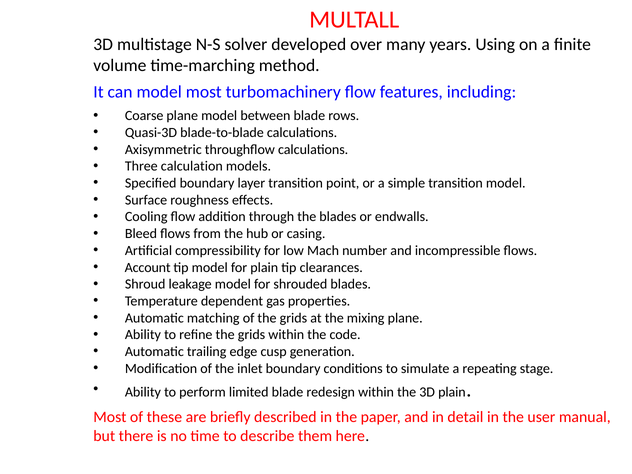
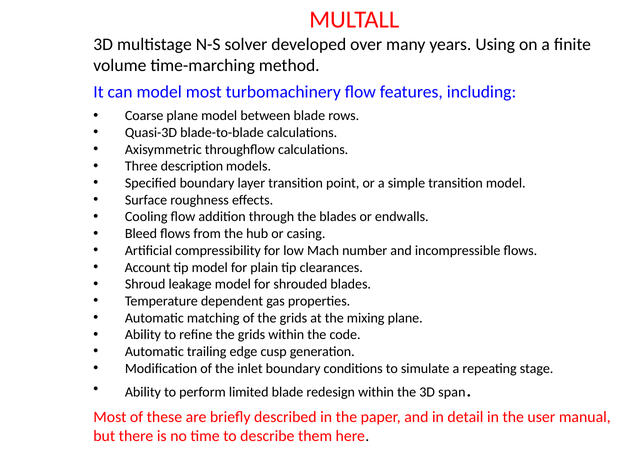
calculation: calculation -> description
3D plain: plain -> span
